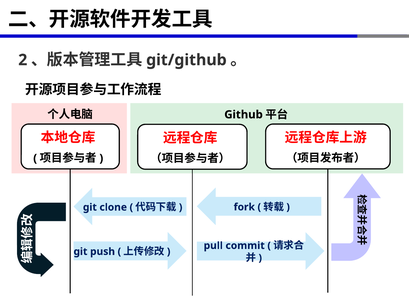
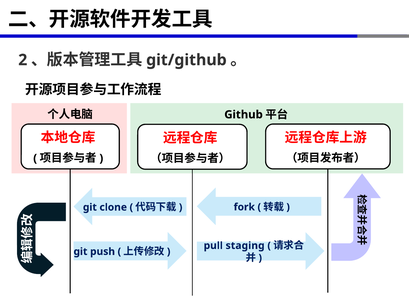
commit: commit -> staging
